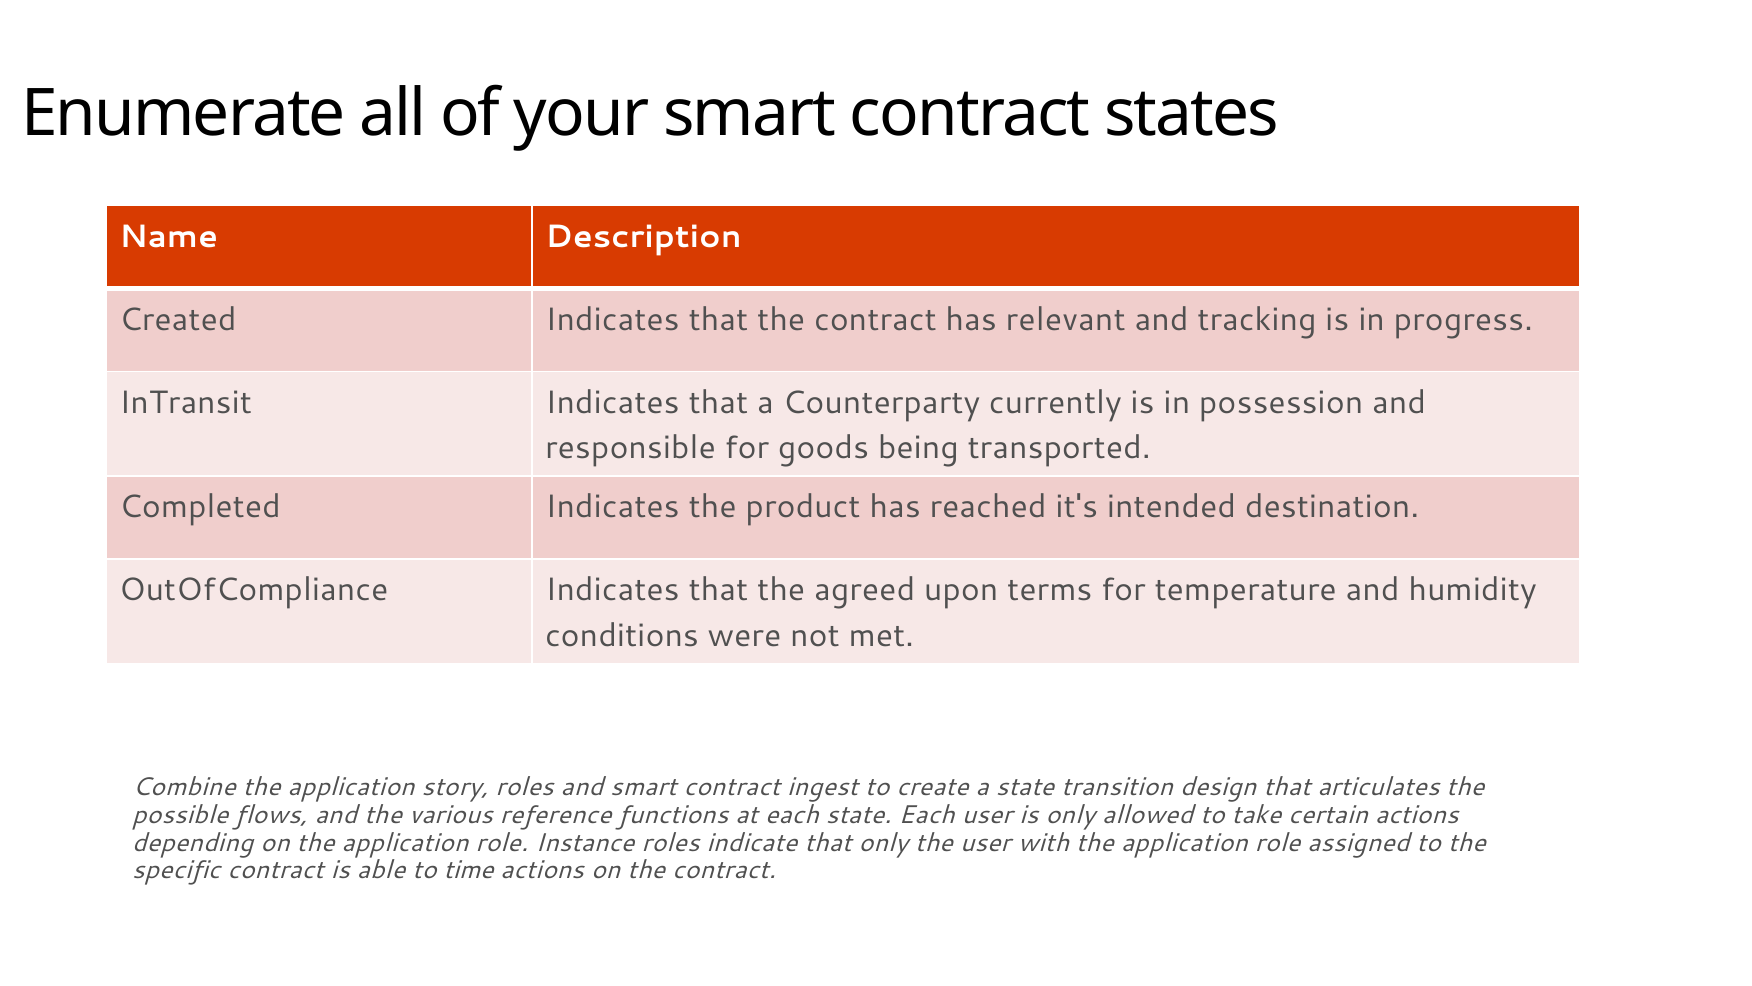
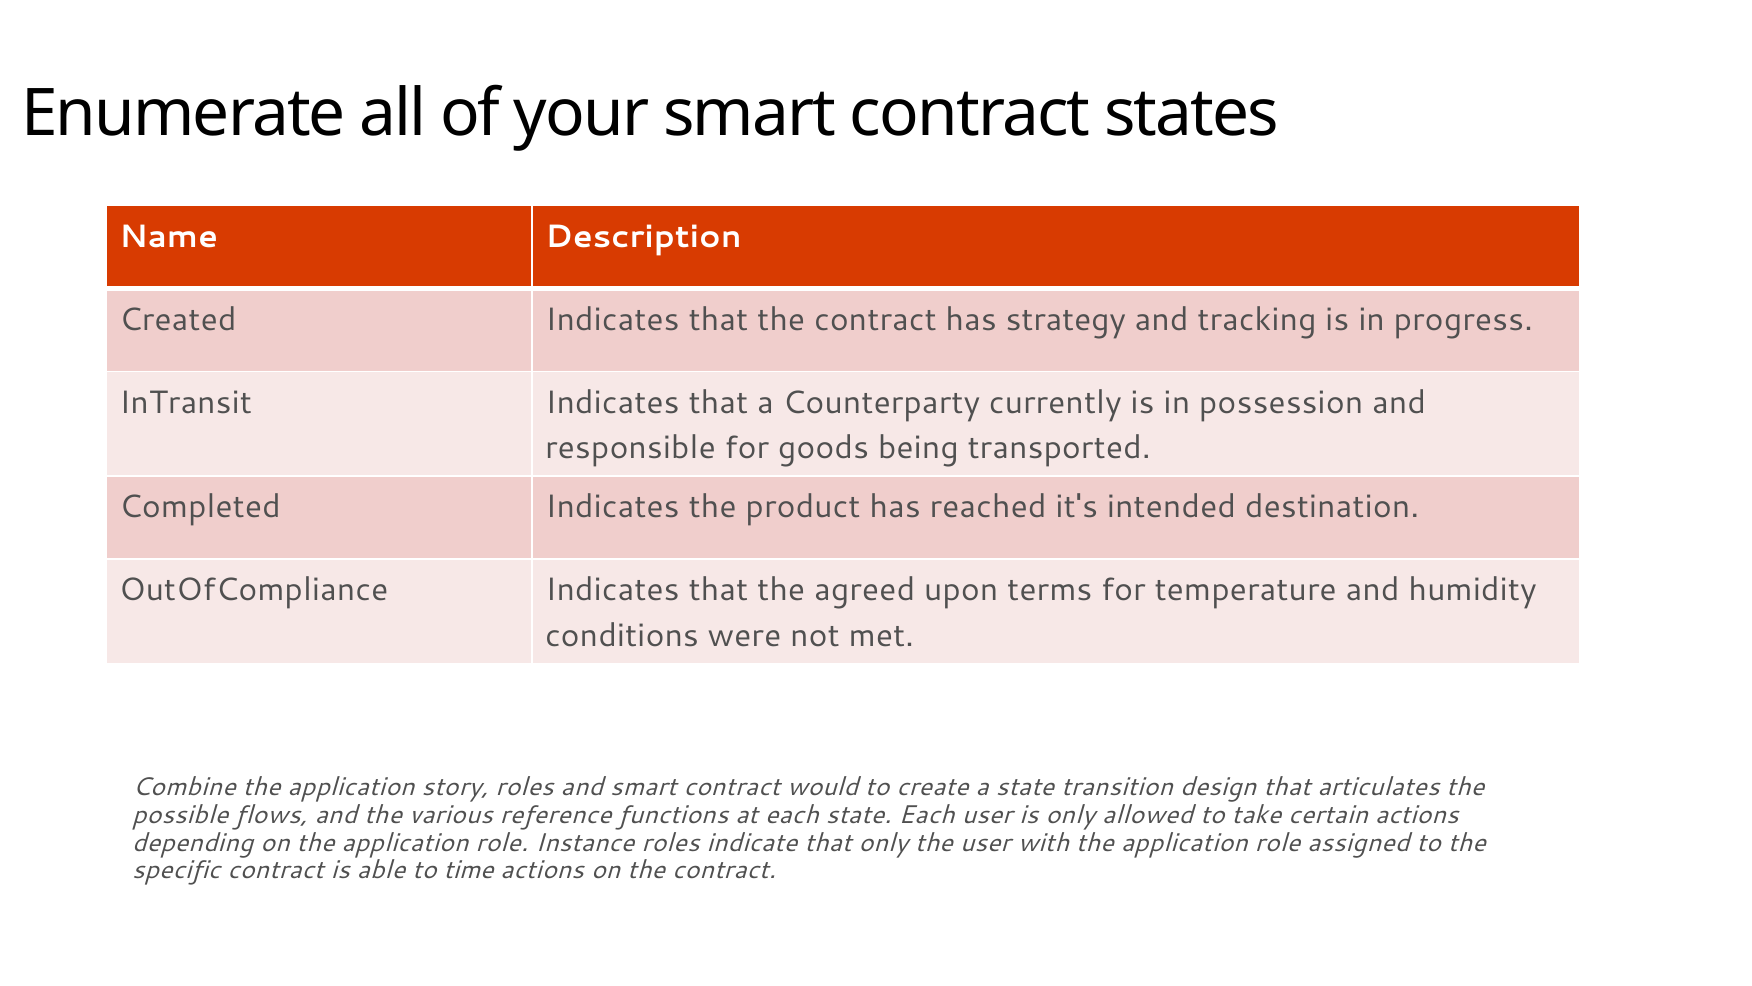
relevant: relevant -> strategy
ingest: ingest -> would
